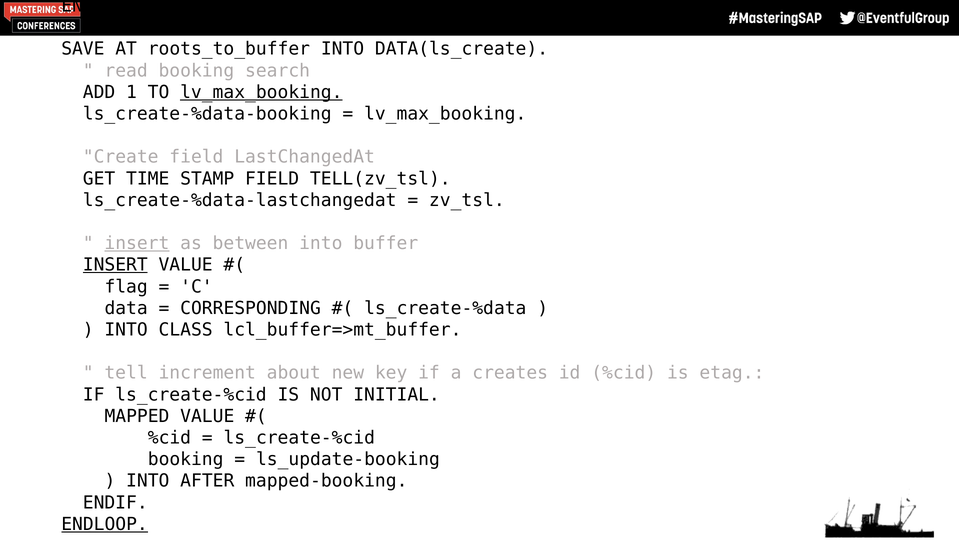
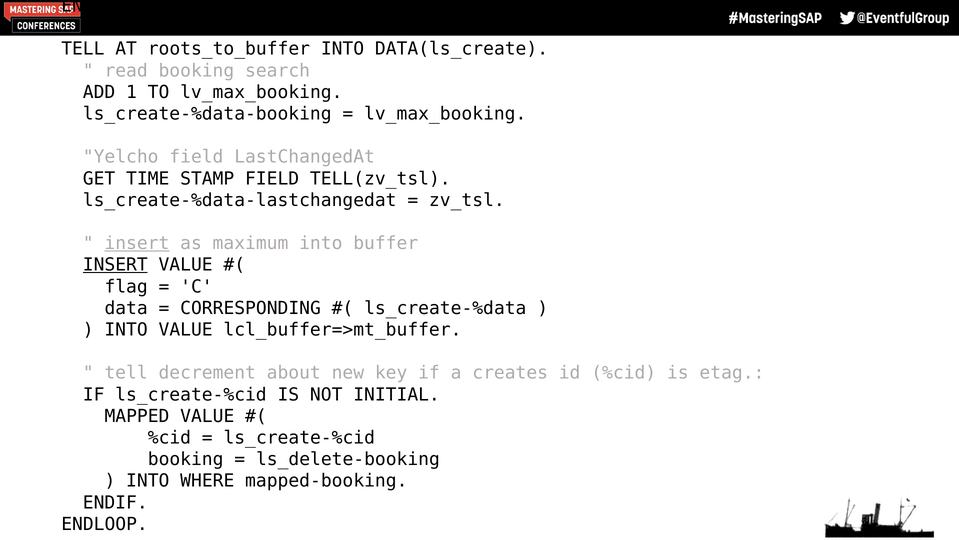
SAVE at (83, 49): SAVE -> TELL
lv_max_booking at (261, 92) underline: present -> none
Create at (121, 157): Create -> Yelcho
as between: between -> maximum
INTO CLASS: CLASS -> VALUE
tell increment: increment -> decrement
ls_update-booking at (348, 459): ls_update-booking -> ls_delete-booking
INTO AFTER: AFTER -> WHERE
ENDLOOP at (105, 524) underline: present -> none
